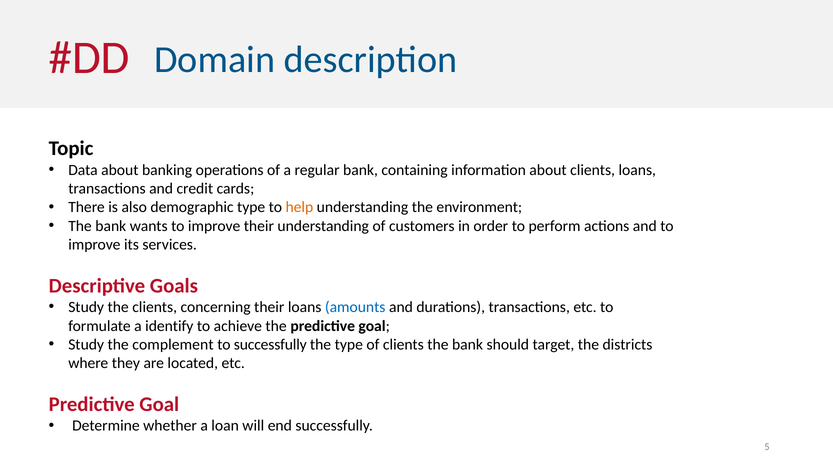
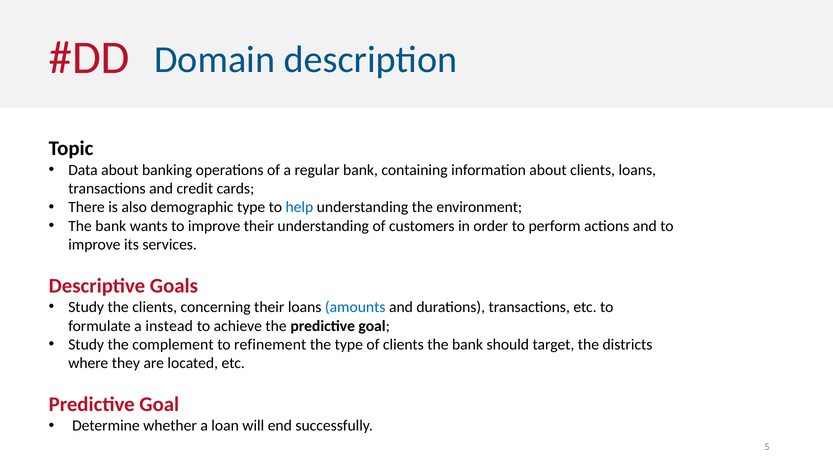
help colour: orange -> blue
identify: identify -> instead
to successfully: successfully -> refinement
